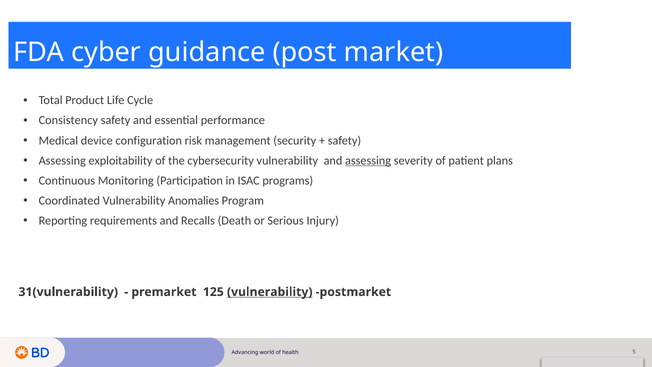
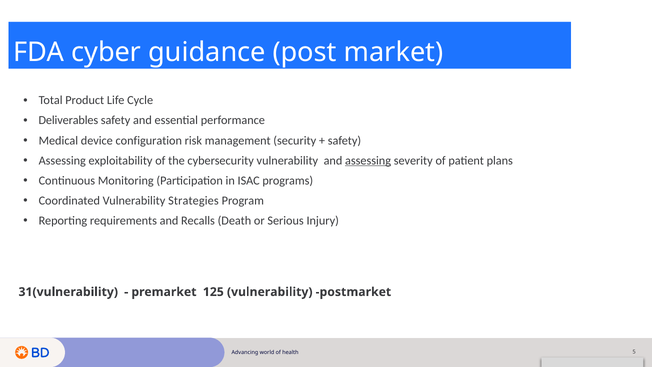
Consistency: Consistency -> Deliverables
Anomalies: Anomalies -> Strategies
vulnerability at (270, 292) underline: present -> none
